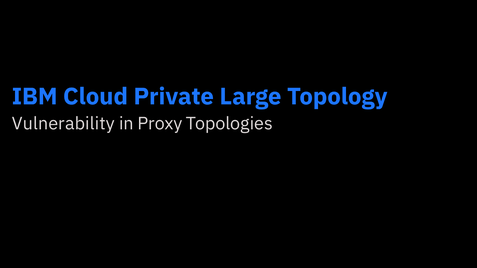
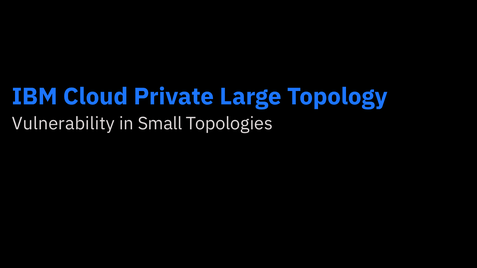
Proxy: Proxy -> Small
